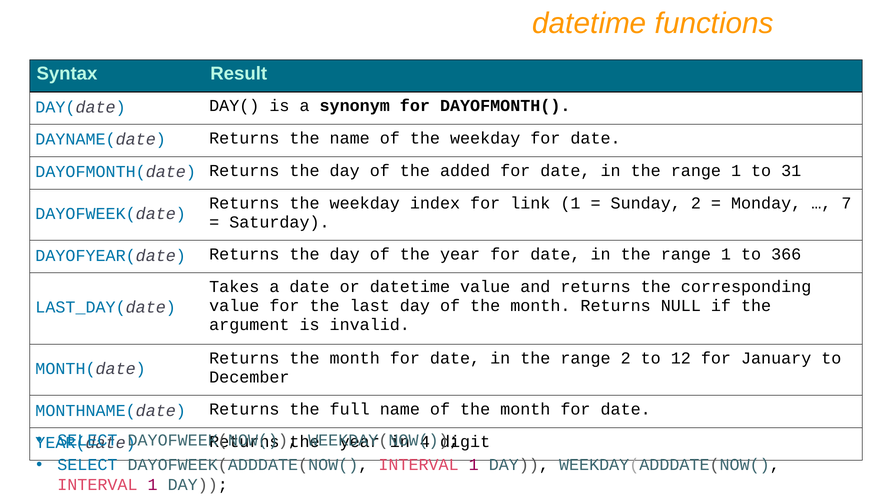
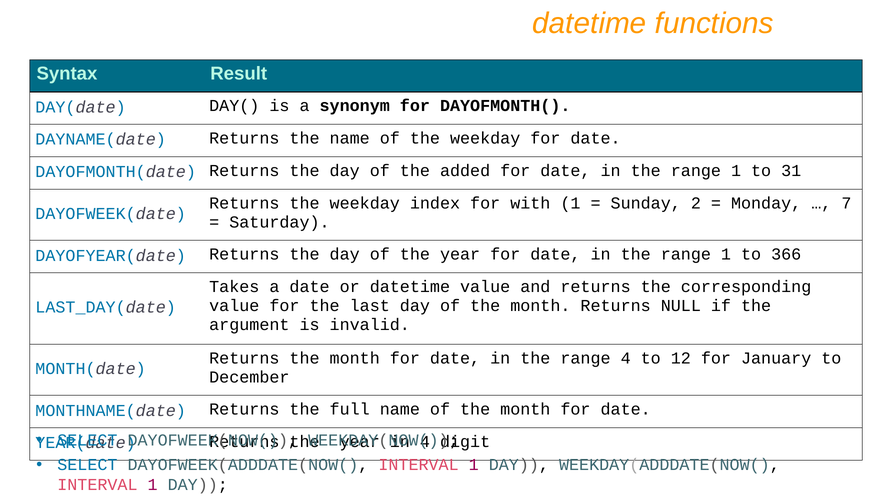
link: link -> with
range 2: 2 -> 4
